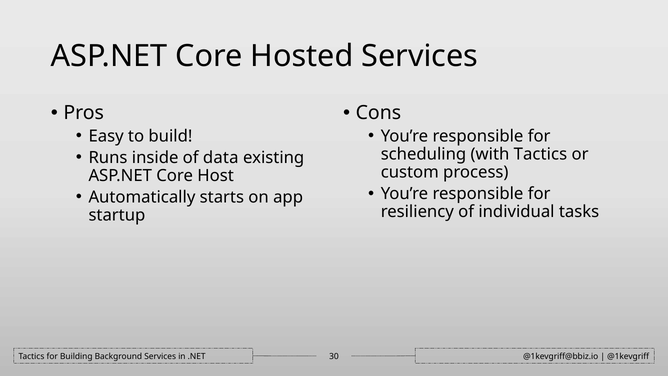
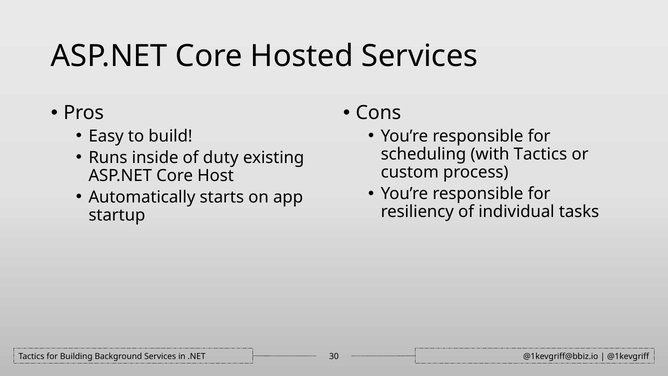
data: data -> duty
